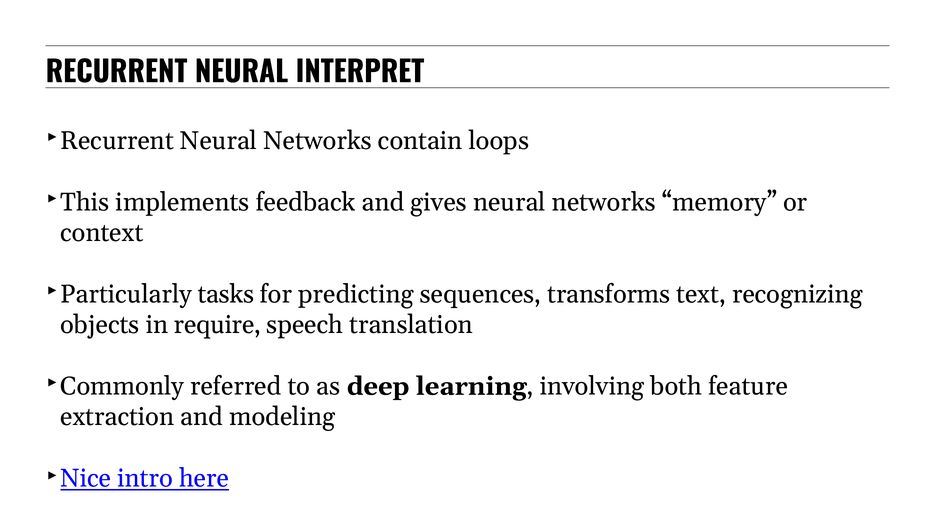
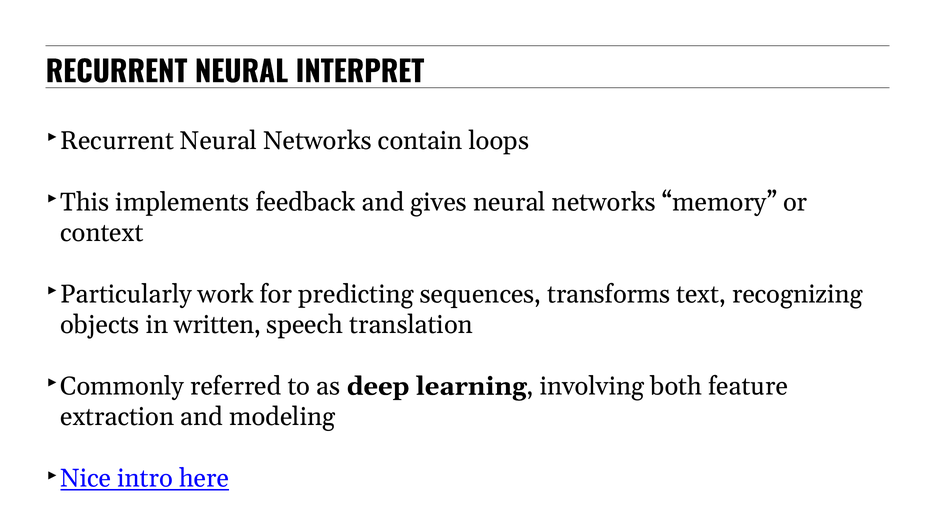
tasks: tasks -> work
require: require -> written
